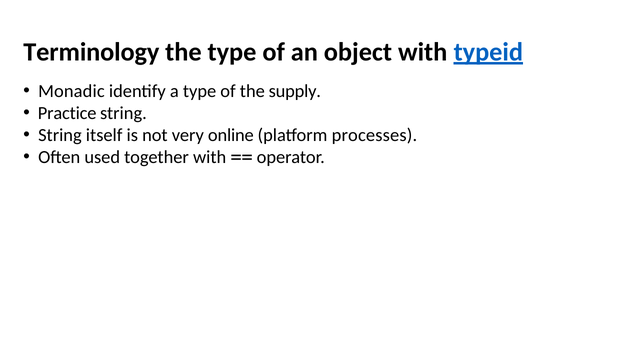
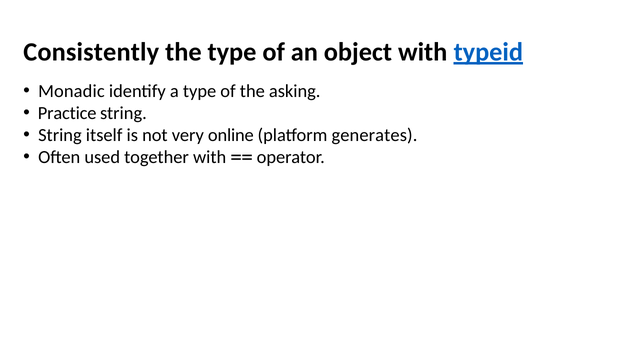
Terminology: Terminology -> Consistently
supply: supply -> asking
processes: processes -> generates
